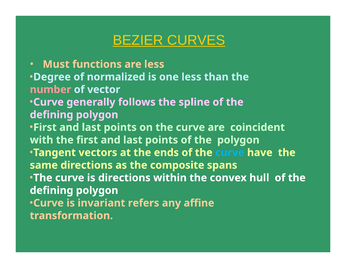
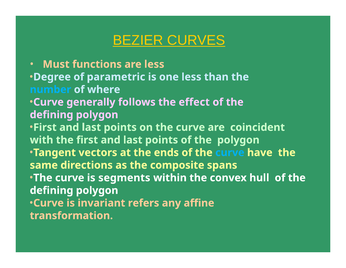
normalized: normalized -> parametric
number colour: pink -> light blue
vector: vector -> where
spline: spline -> effect
is directions: directions -> segments
